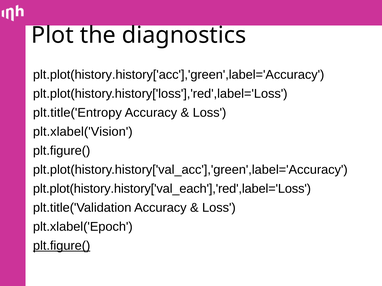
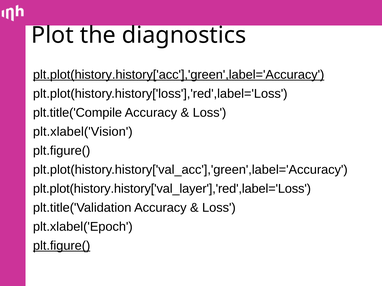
plt.plot(history.history['acc'],'green',label='Accuracy underline: none -> present
plt.title('Entropy: plt.title('Entropy -> plt.title('Compile
plt.plot(history.history['val_each'],'red',label='Loss: plt.plot(history.history['val_each'],'red',label='Loss -> plt.plot(history.history['val_layer'],'red',label='Loss
